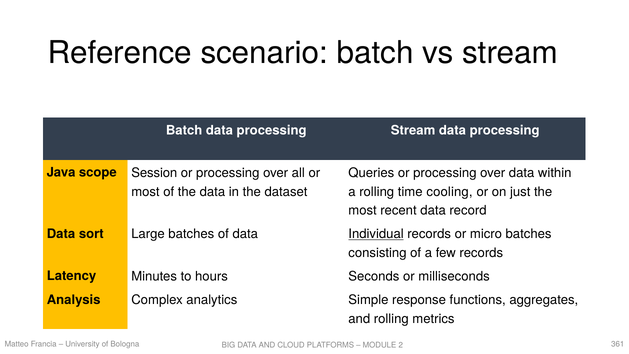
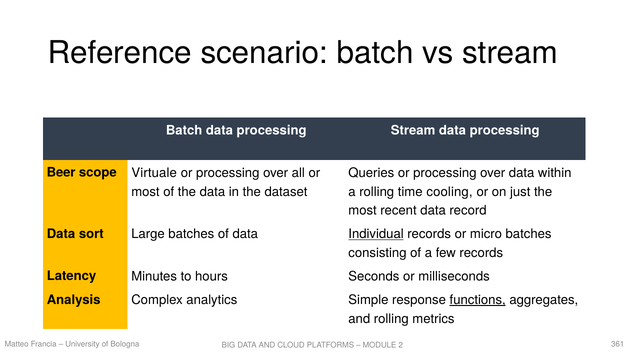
Java: Java -> Beer
Session: Session -> Virtuale
functions underline: none -> present
